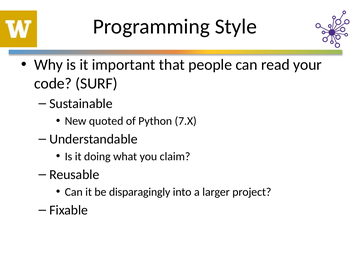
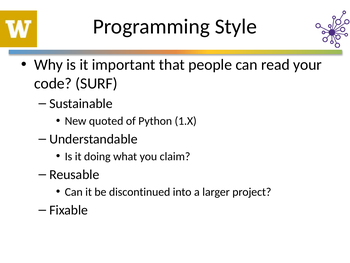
7.X: 7.X -> 1.X
disparagingly: disparagingly -> discontinued
